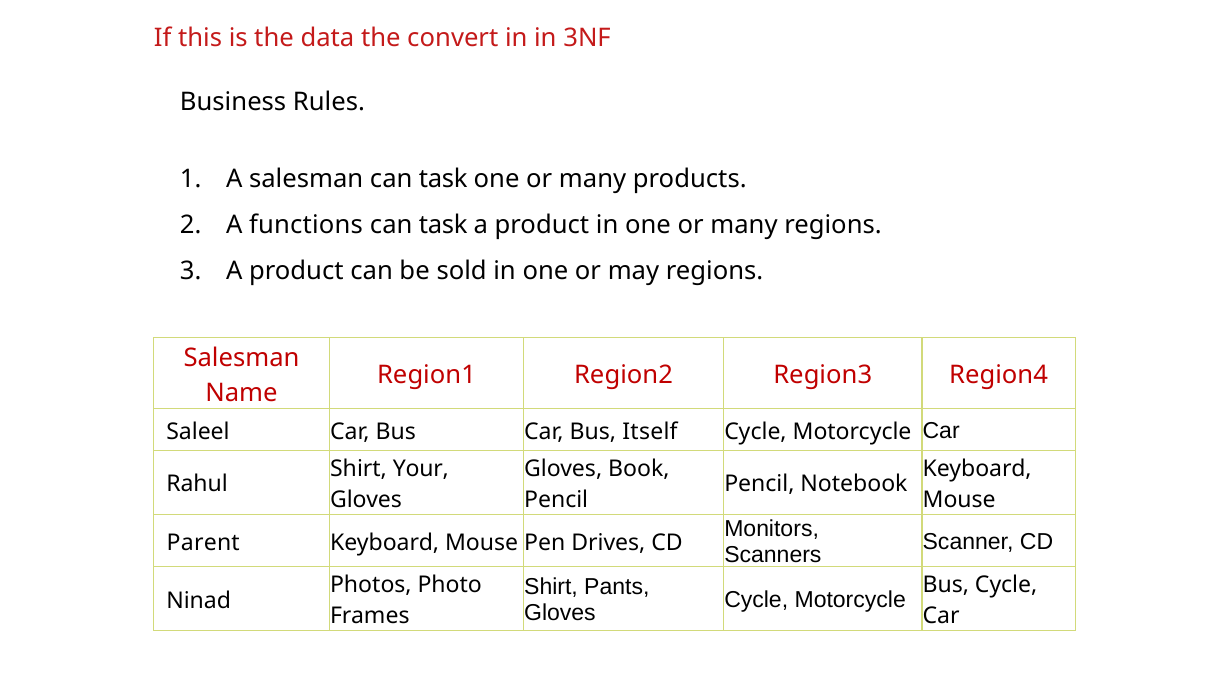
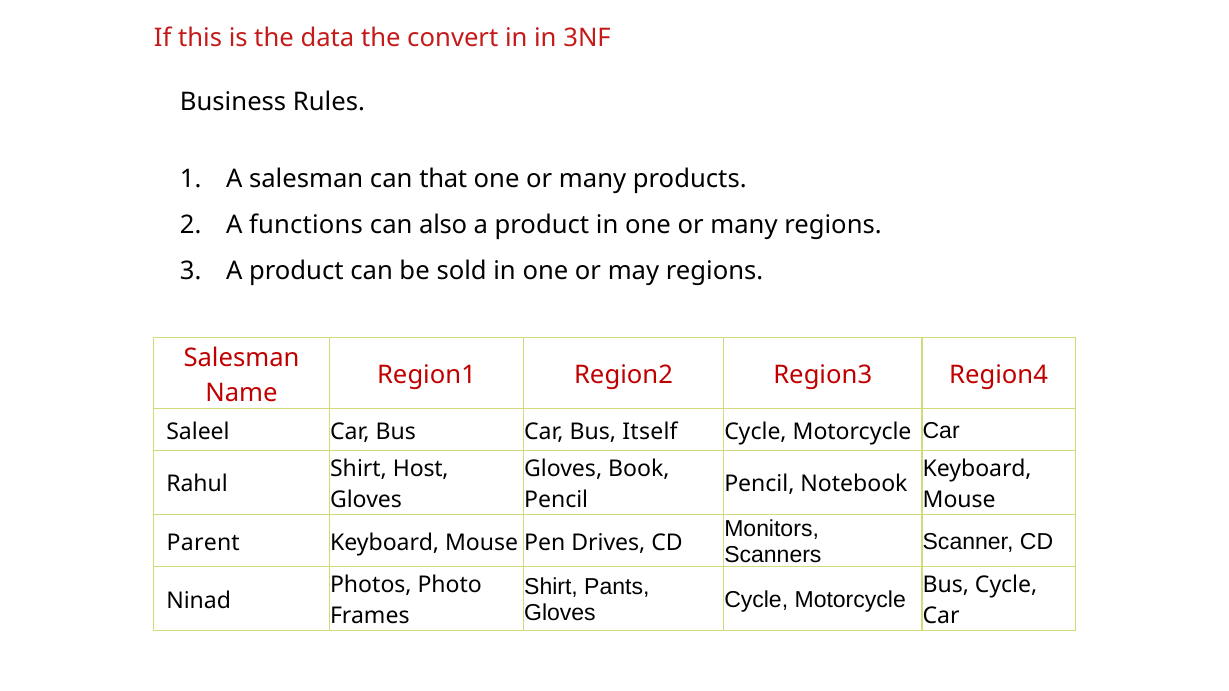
salesman can task: task -> that
task at (443, 226): task -> also
Your: Your -> Host
